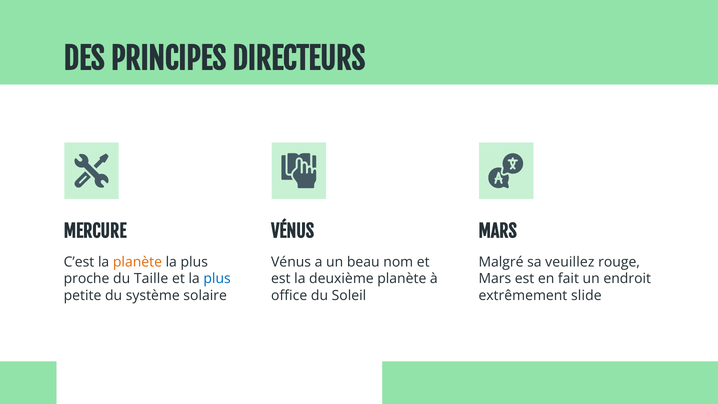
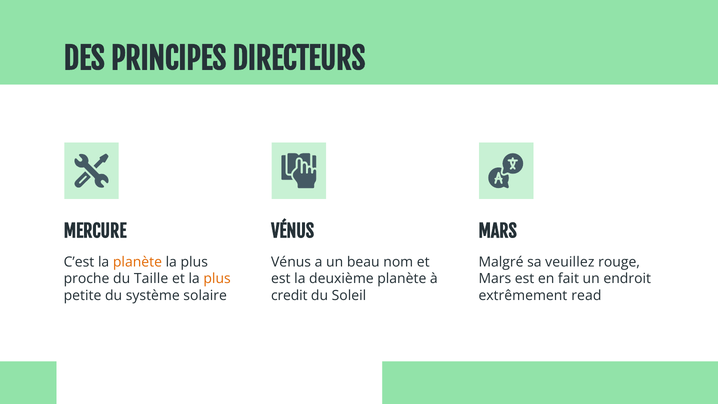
plus at (217, 279) colour: blue -> orange
office: office -> credit
slide: slide -> read
